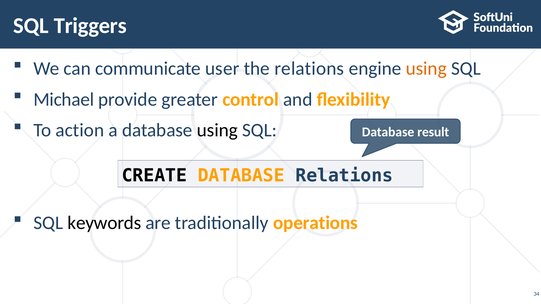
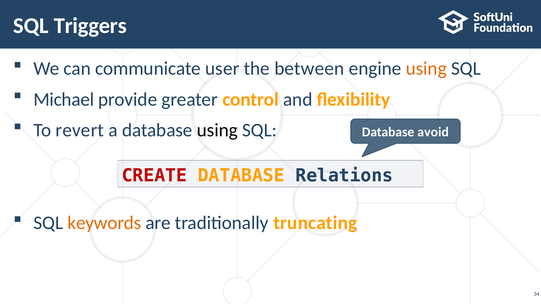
the relations: relations -> between
action: action -> revert
result: result -> avoid
CREATE colour: black -> red
keywords colour: black -> orange
operations: operations -> truncating
